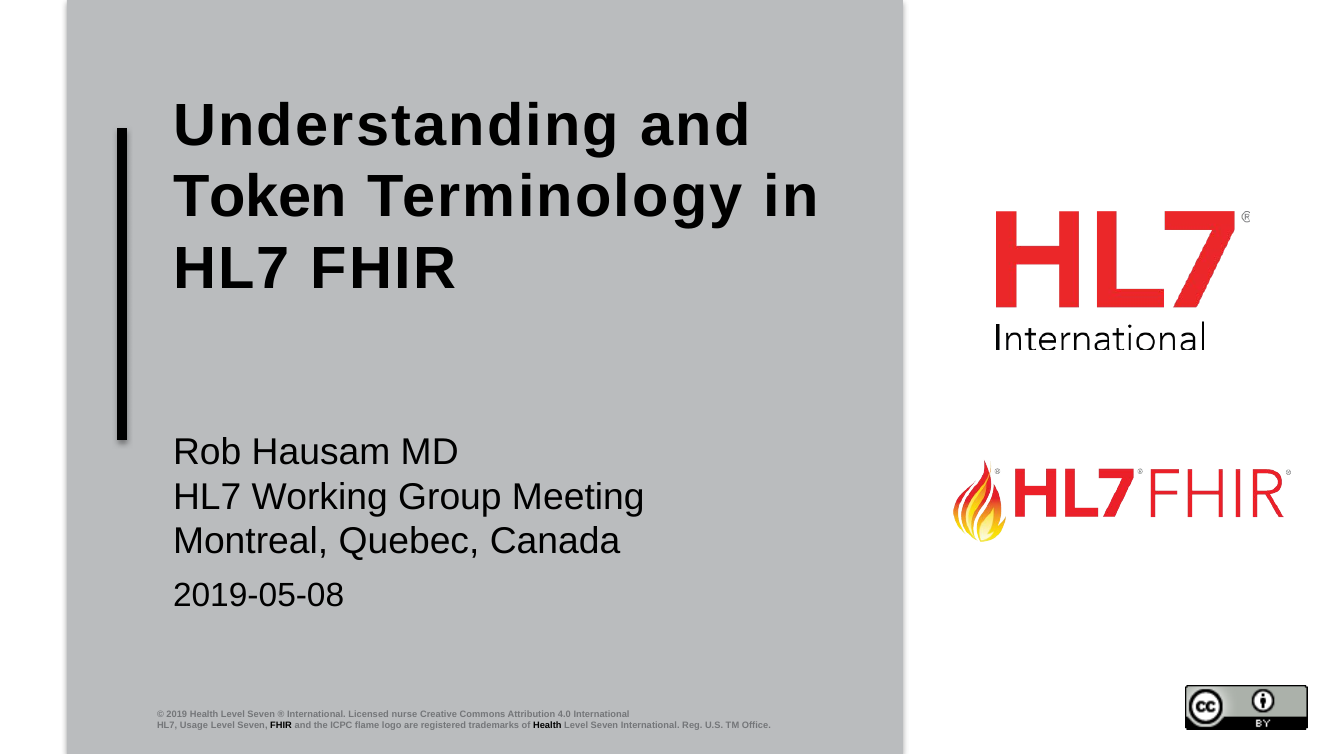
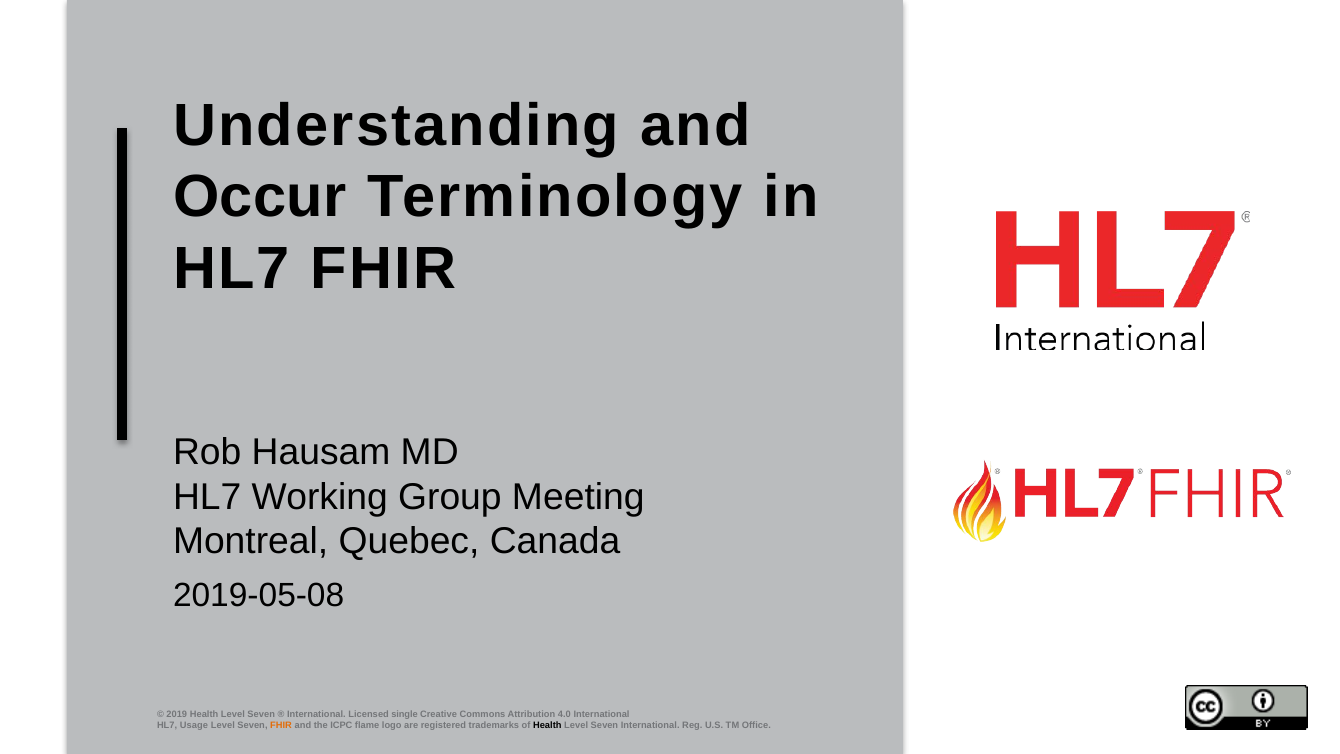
Token: Token -> Occur
nurse: nurse -> single
FHIR at (281, 726) colour: black -> orange
